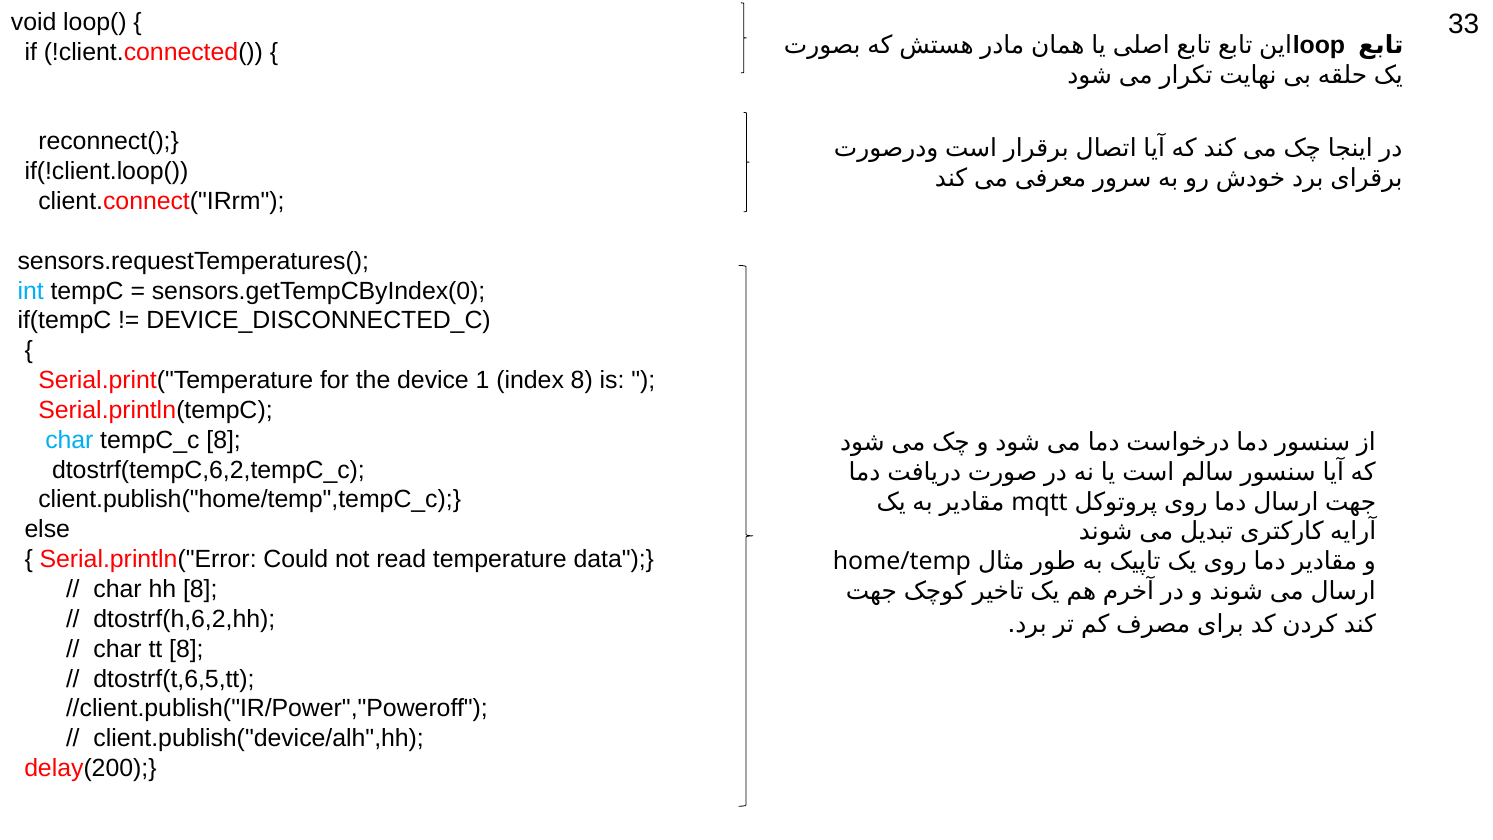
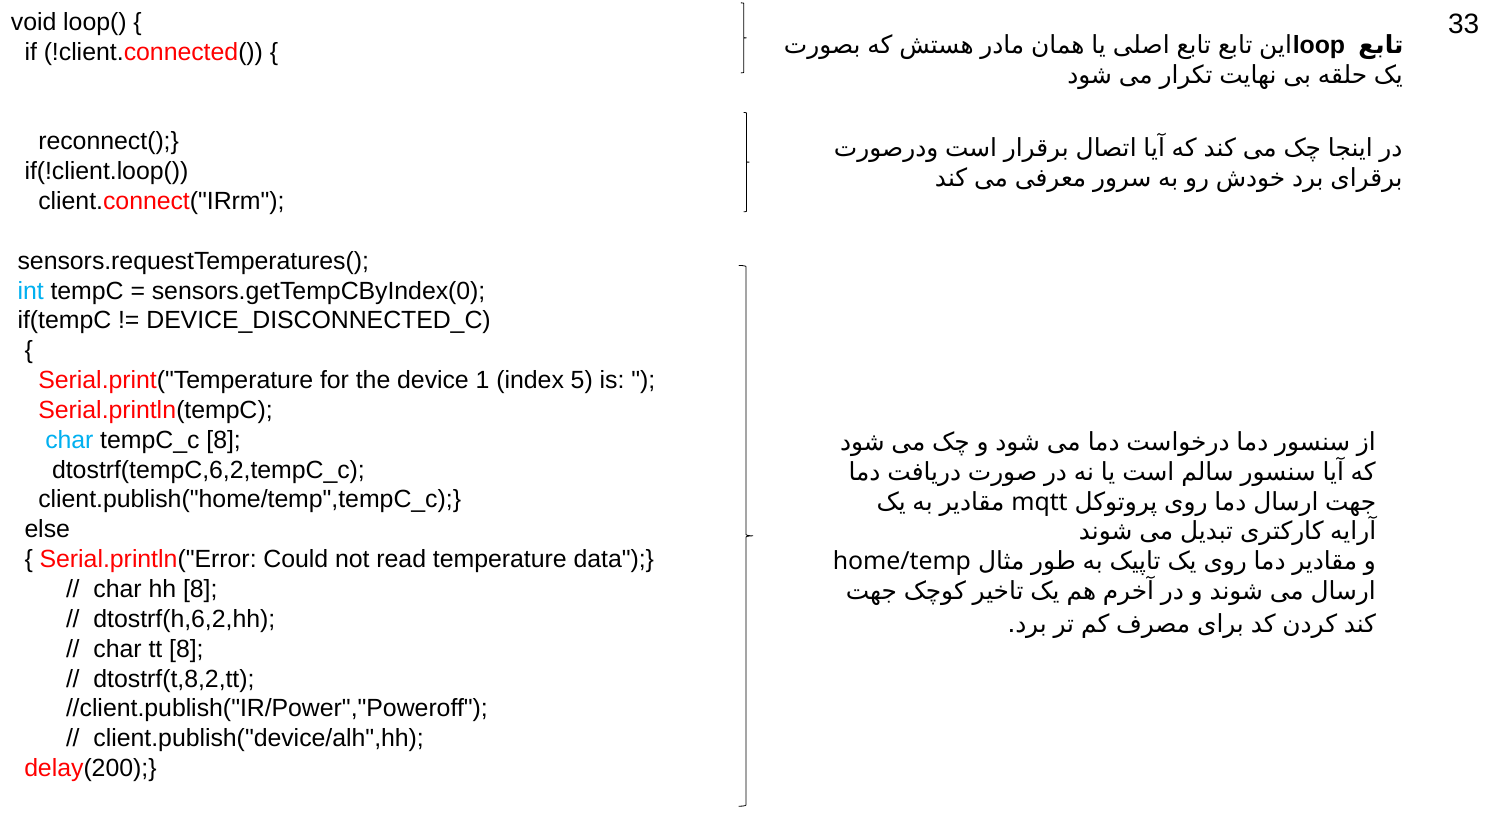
index 8: 8 -> 5
dtostrf(t,6,5,tt: dtostrf(t,6,5,tt -> dtostrf(t,8,2,tt
